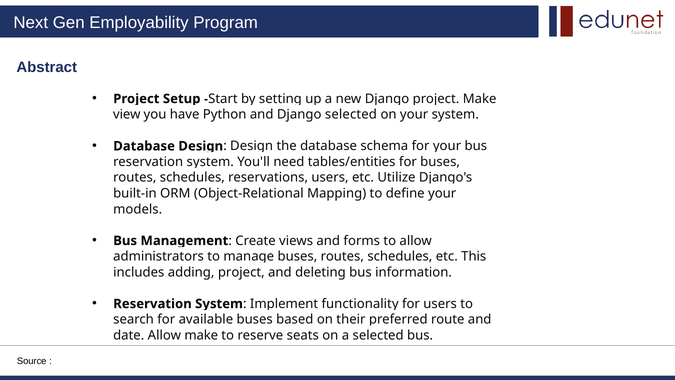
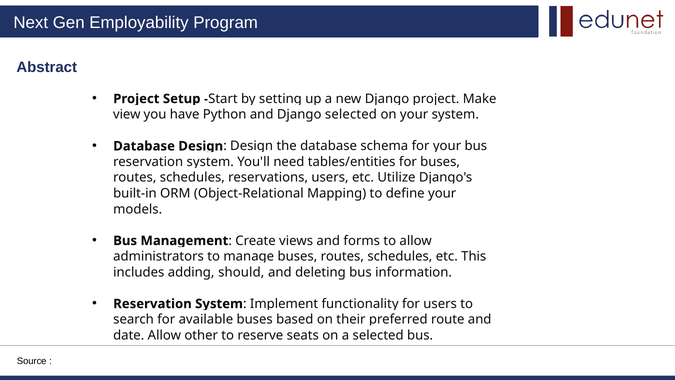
adding project: project -> should
Allow make: make -> other
